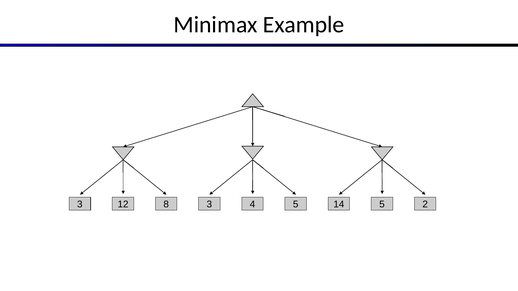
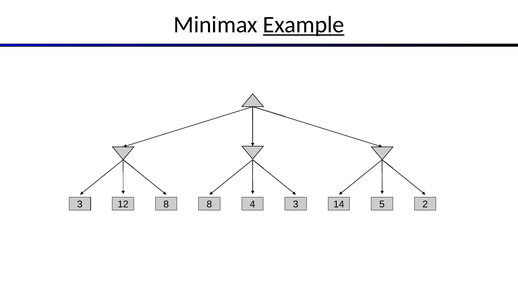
Example underline: none -> present
3 3: 3 -> 8
4 5: 5 -> 3
